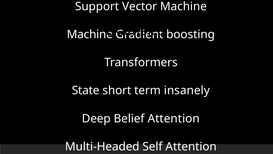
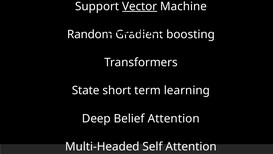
Vector underline: none -> present
Machine at (90, 34): Machine -> Random
insanely: insanely -> learning
